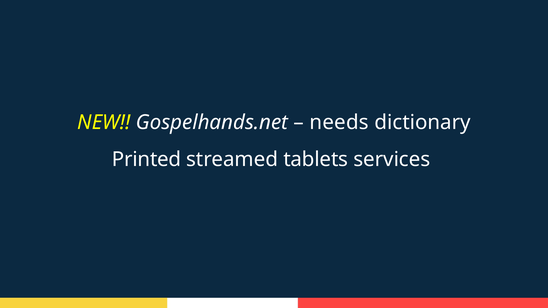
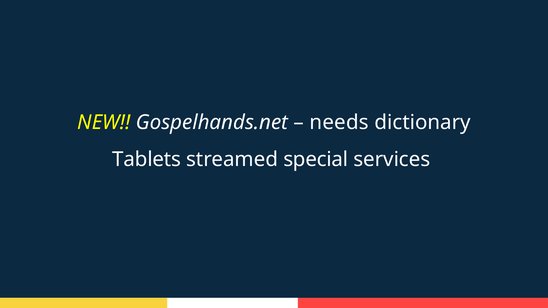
Printed: Printed -> Tablets
tablets: tablets -> special
